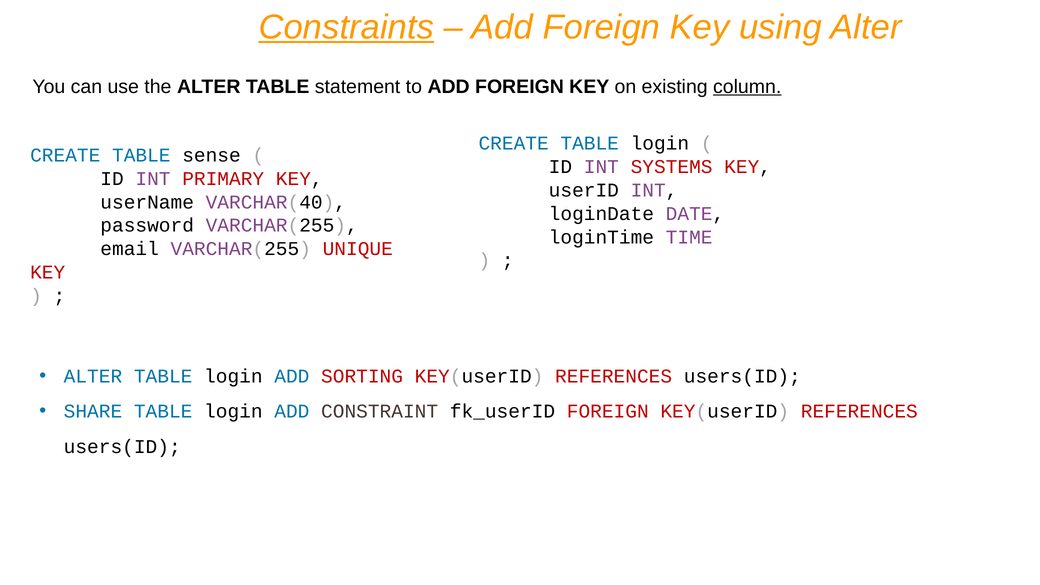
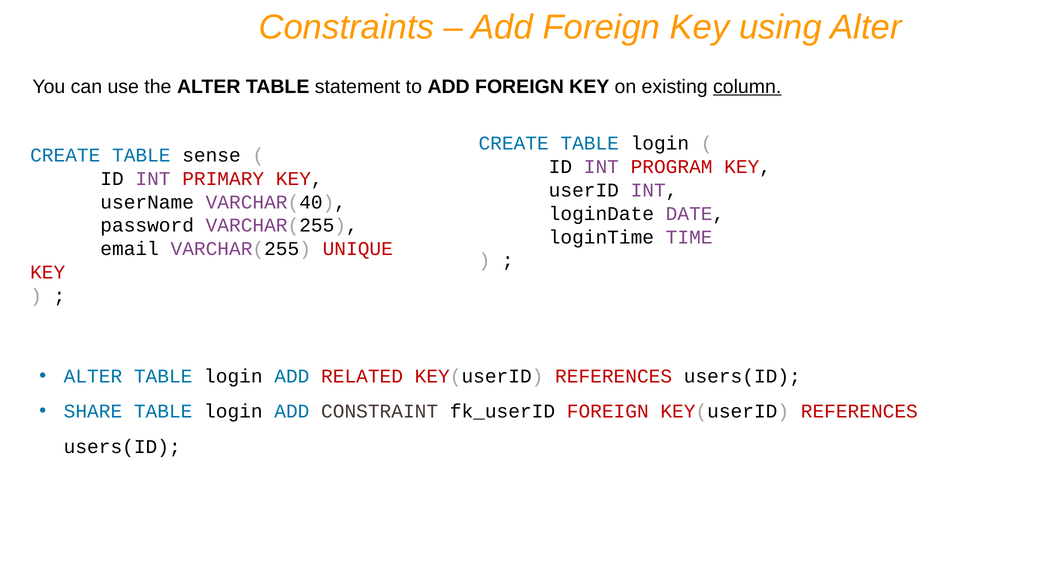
Constraints underline: present -> none
SYSTEMS: SYSTEMS -> PROGRAM
SORTING: SORTING -> RELATED
